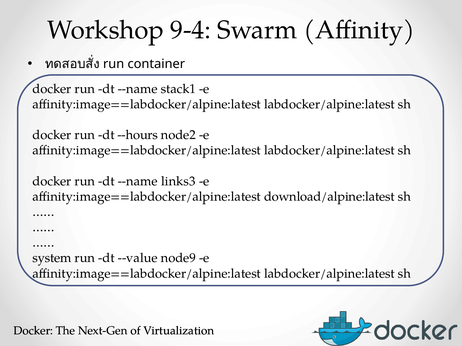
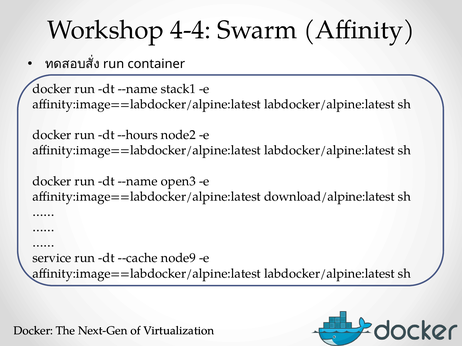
9-4: 9-4 -> 4-4
links3: links3 -> open3
system: system -> service
--value: --value -> --cache
